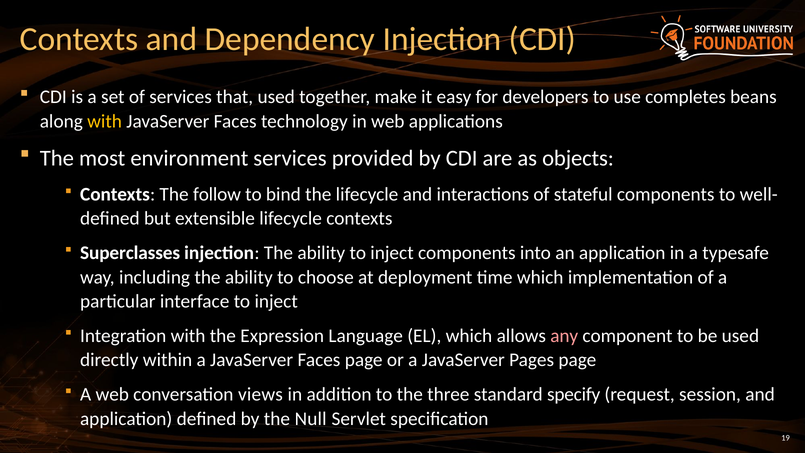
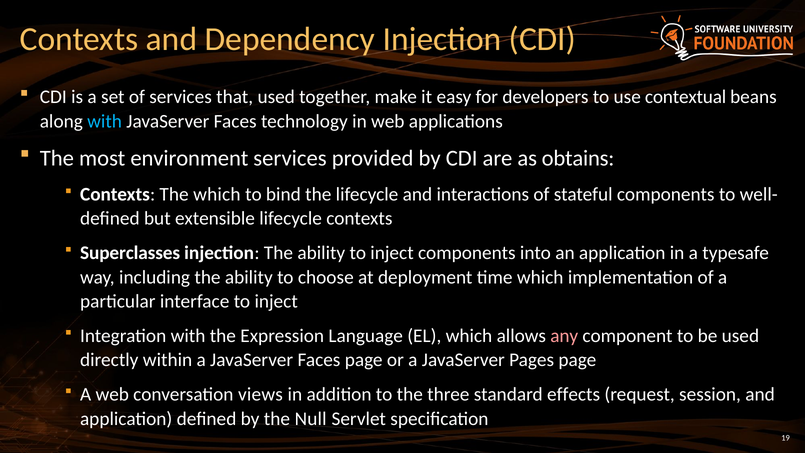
completes: completes -> contextual
with at (105, 121) colour: yellow -> light blue
objects: objects -> obtains
The follow: follow -> which
specify: specify -> effects
